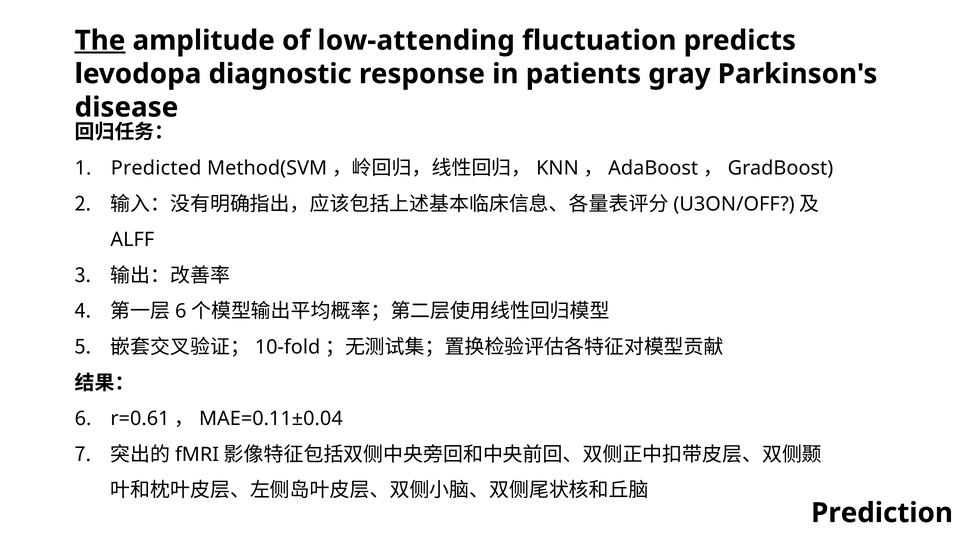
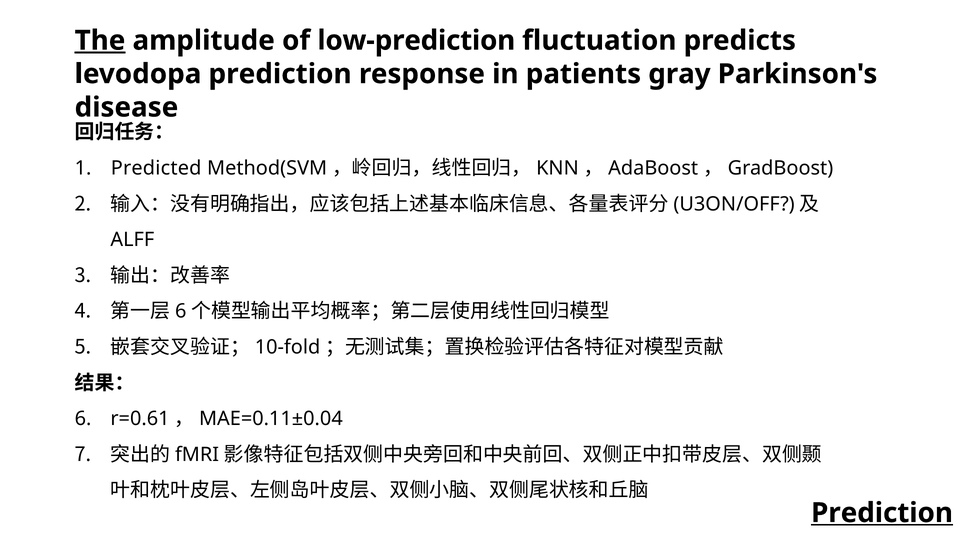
low-attending: low-attending -> low-prediction
levodopa diagnostic: diagnostic -> prediction
Prediction at (882, 513) underline: none -> present
